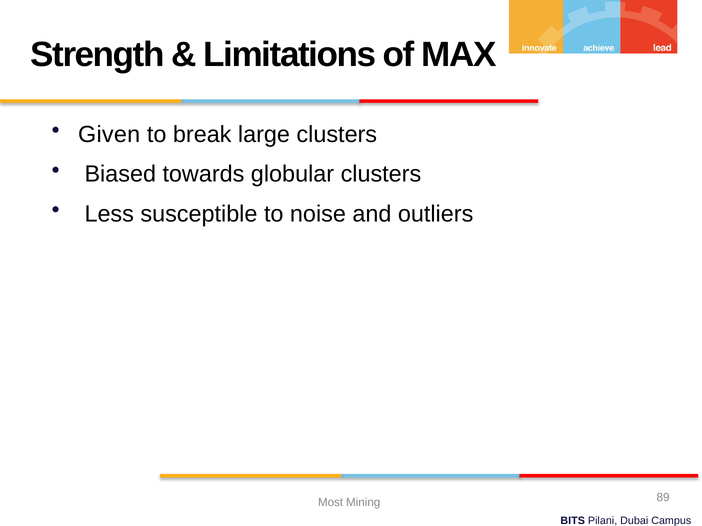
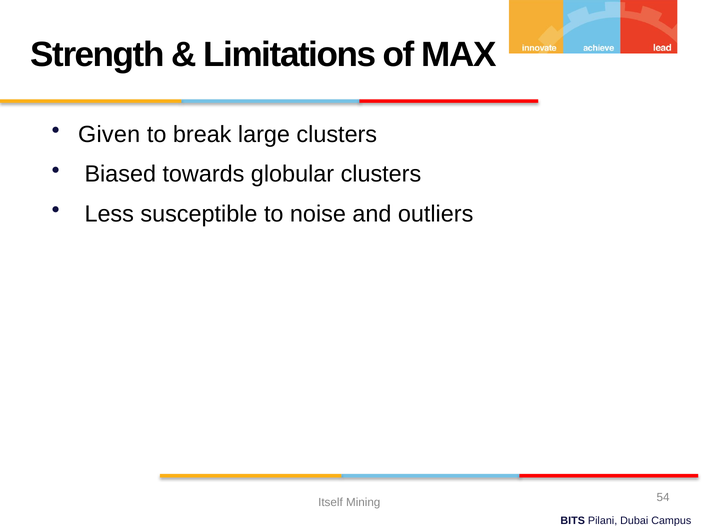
Most: Most -> Itself
89: 89 -> 54
